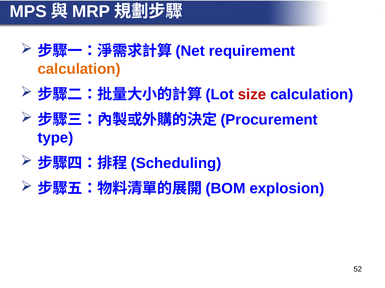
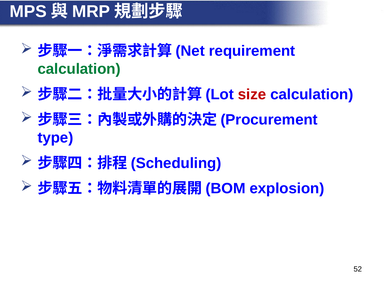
calculation at (79, 69) colour: orange -> green
